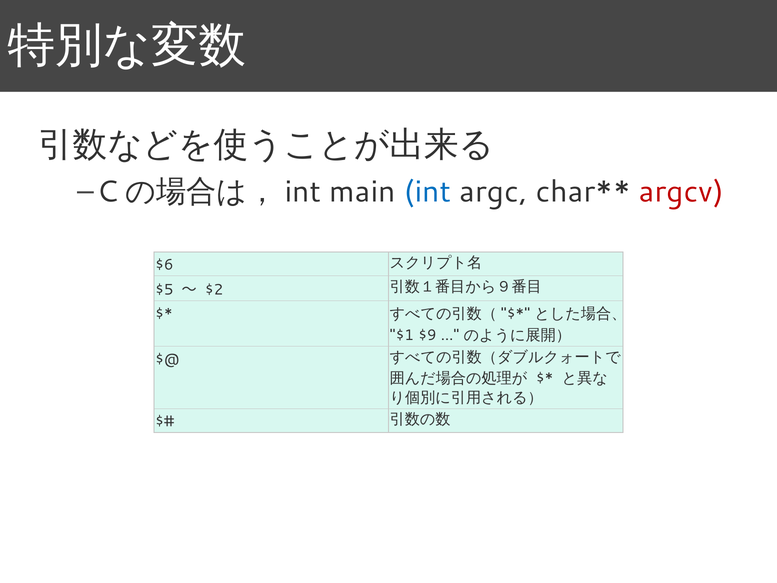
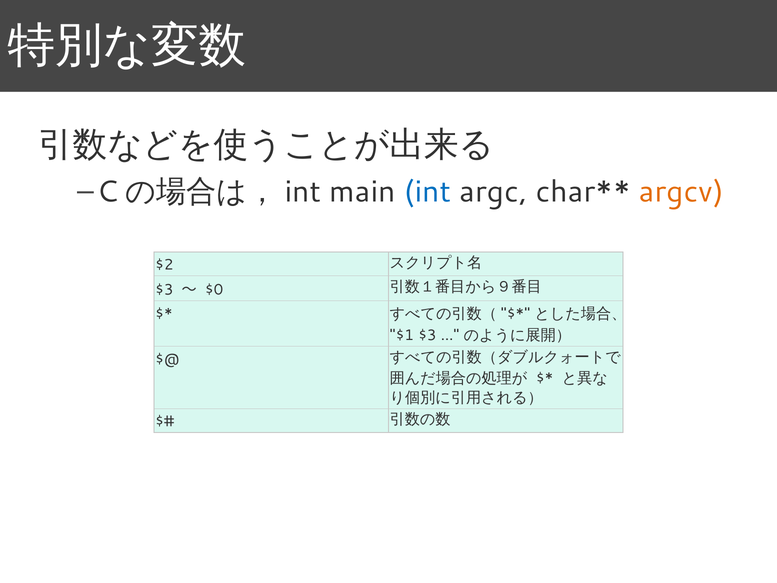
argcv colour: red -> orange
$6: $6 -> $2
$5 at (164, 290): $5 -> $3
$2: $2 -> $0
$1 $9: $9 -> $3
